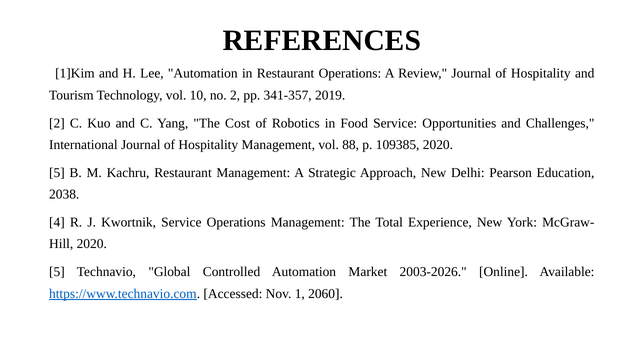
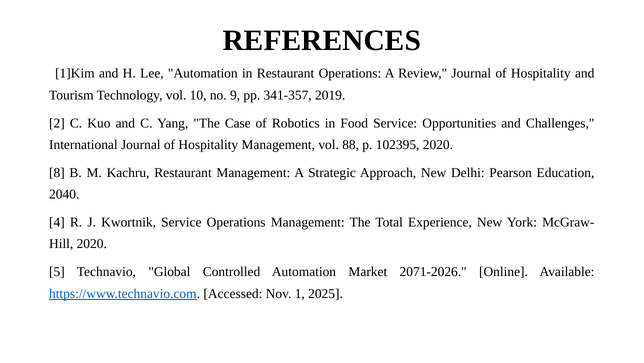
no 2: 2 -> 9
Cost: Cost -> Case
109385: 109385 -> 102395
5 at (57, 172): 5 -> 8
2038: 2038 -> 2040
2003-2026: 2003-2026 -> 2071-2026
2060: 2060 -> 2025
